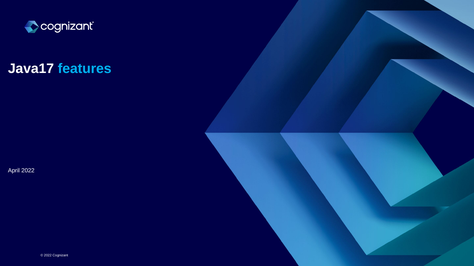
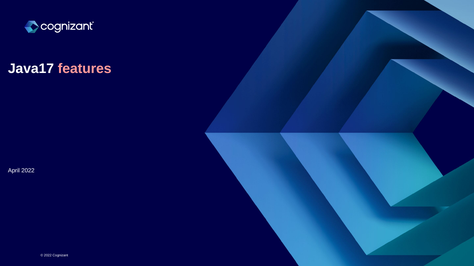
features colour: light blue -> pink
